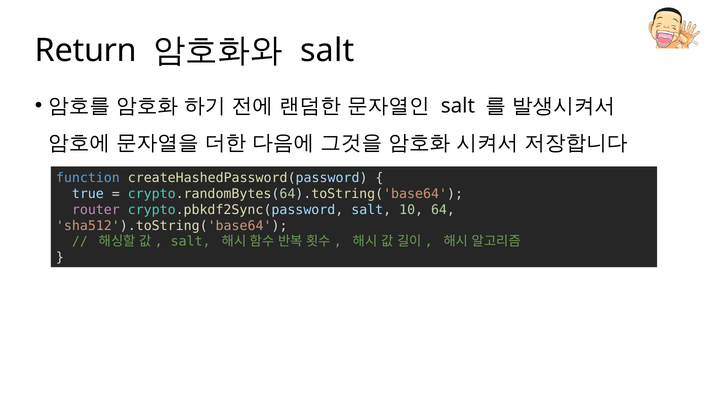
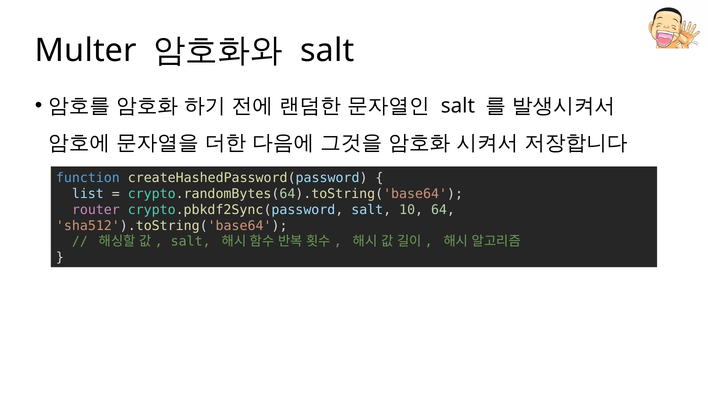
Return: Return -> Multer
true: true -> list
